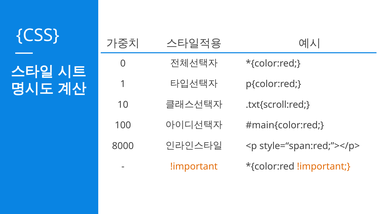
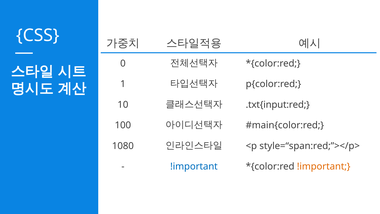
.txt{scroll:red: .txt{scroll:red -> .txt{input:red
8000: 8000 -> 1080
!important at (194, 166) colour: orange -> blue
